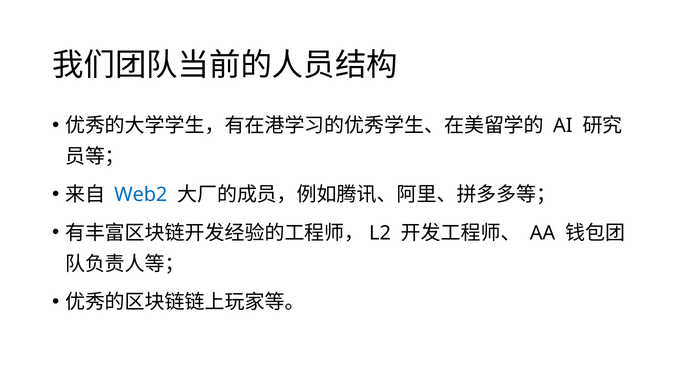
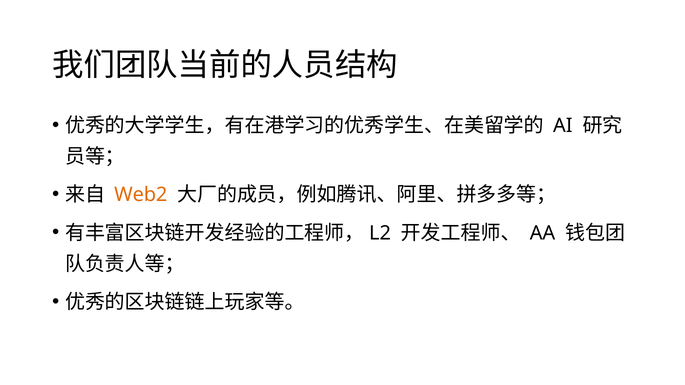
Web2 colour: blue -> orange
